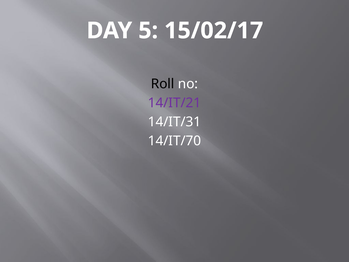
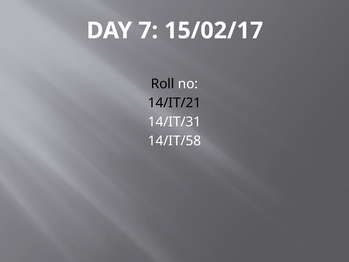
5: 5 -> 7
14/IT/21 colour: purple -> black
14/IT/70: 14/IT/70 -> 14/IT/58
